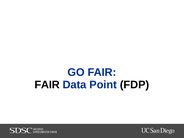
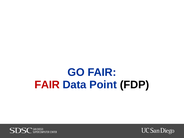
FAIR at (47, 85) colour: black -> red
